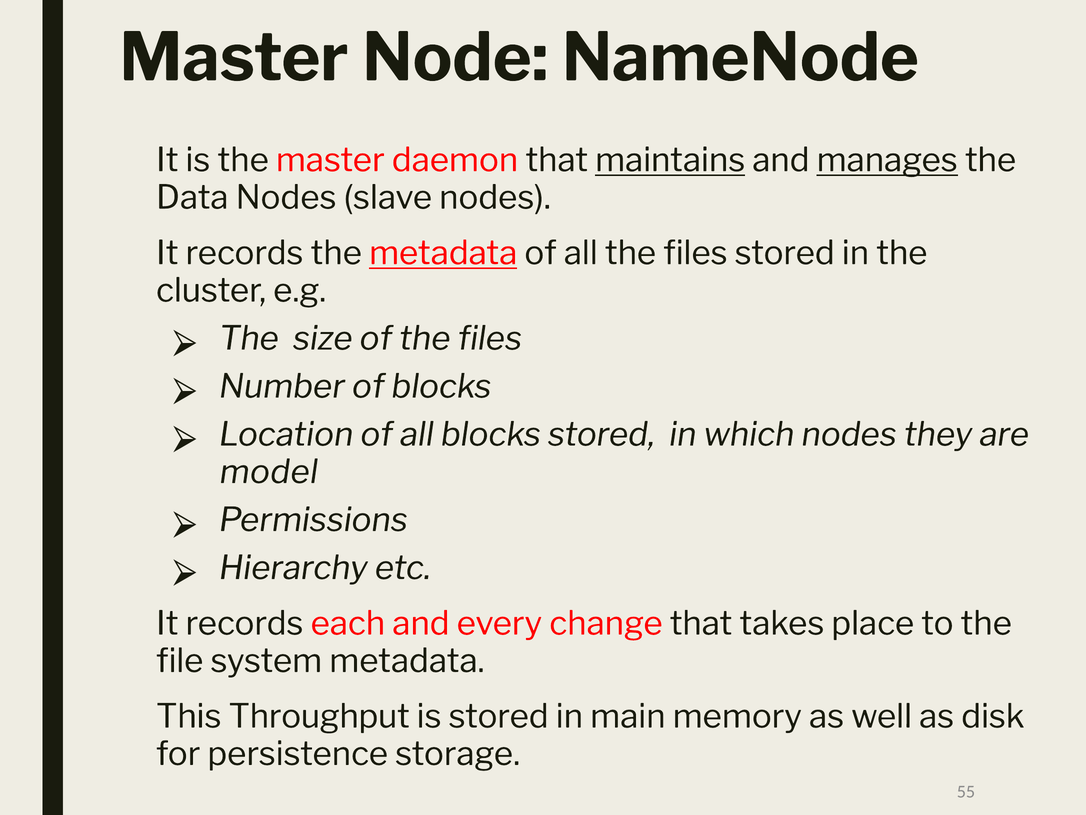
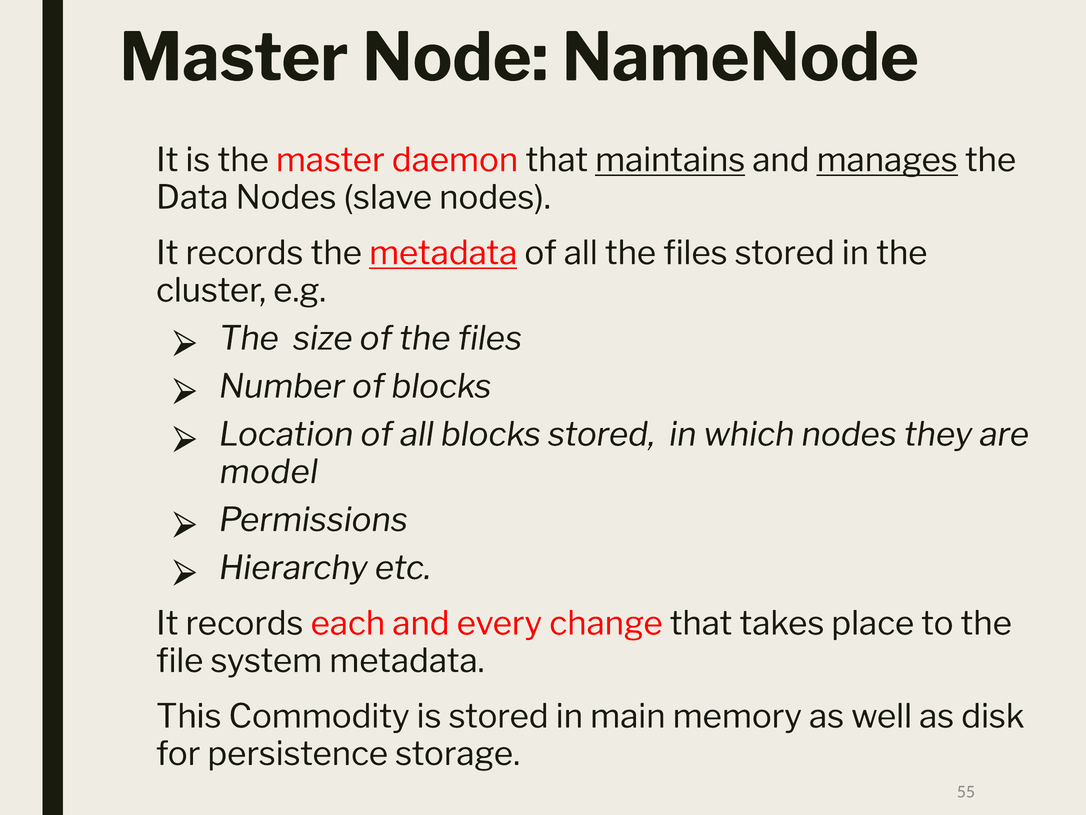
Throughput: Throughput -> Commodity
